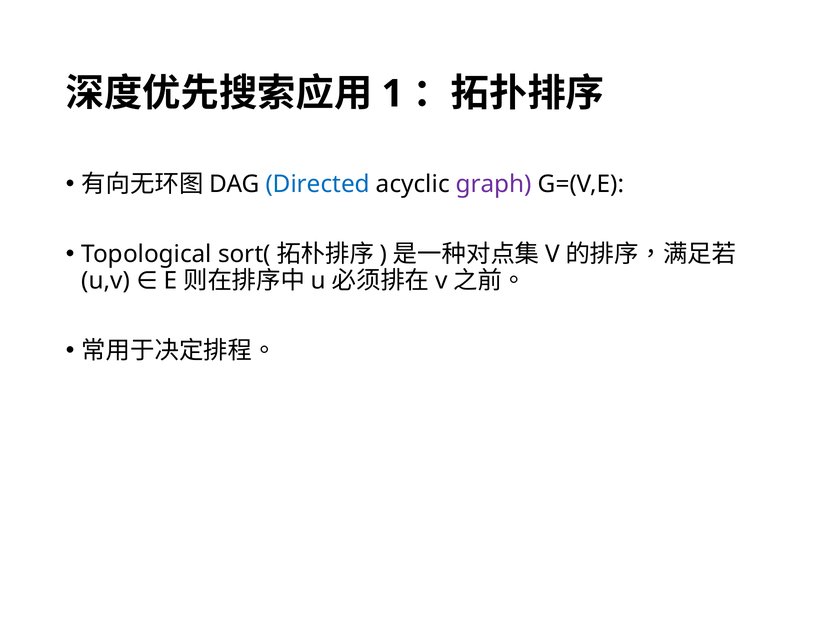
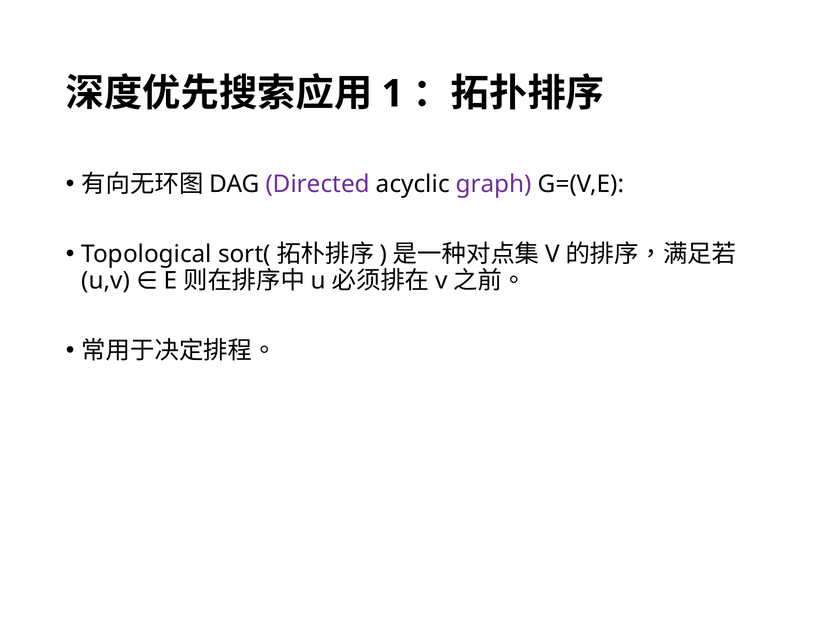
Directed colour: blue -> purple
